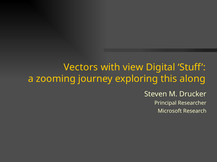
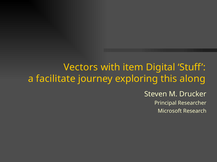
view: view -> item
zooming: zooming -> facilitate
